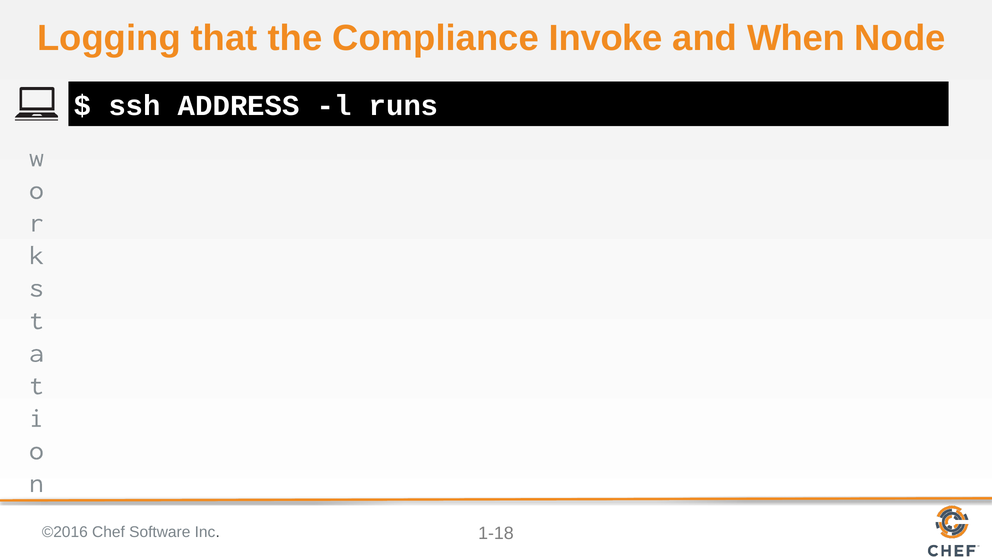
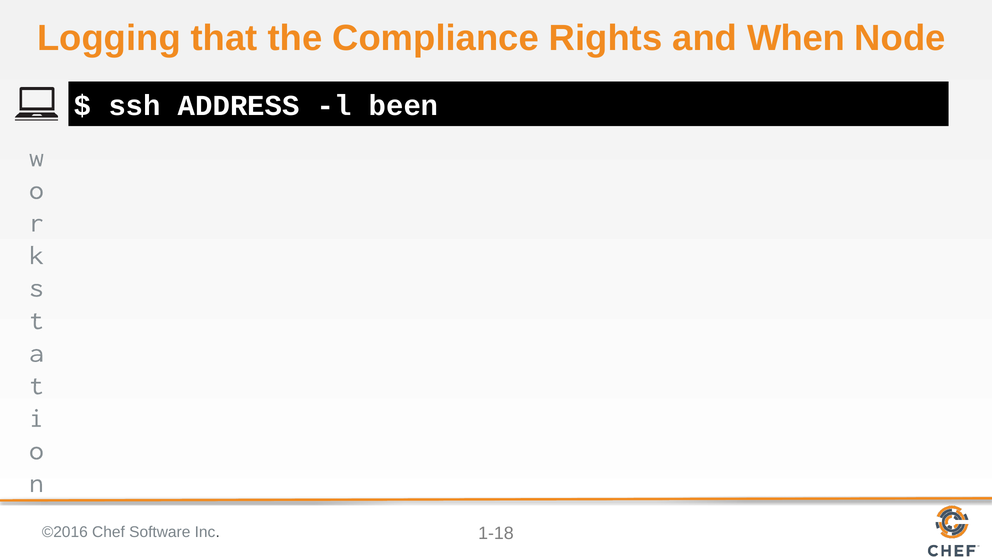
Invoke: Invoke -> Rights
runs: runs -> been
